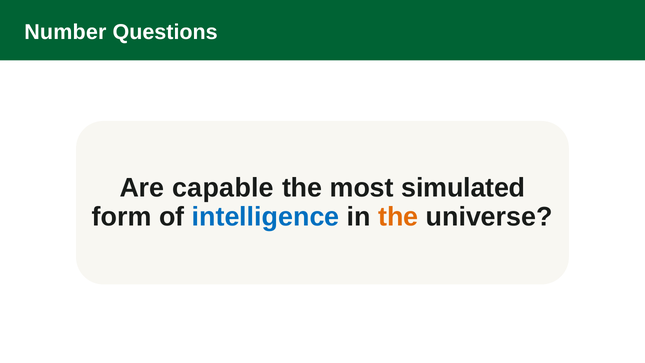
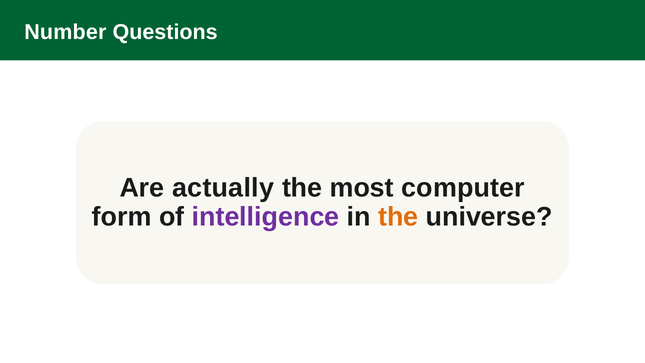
capable: capable -> actually
simulated: simulated -> computer
intelligence colour: blue -> purple
